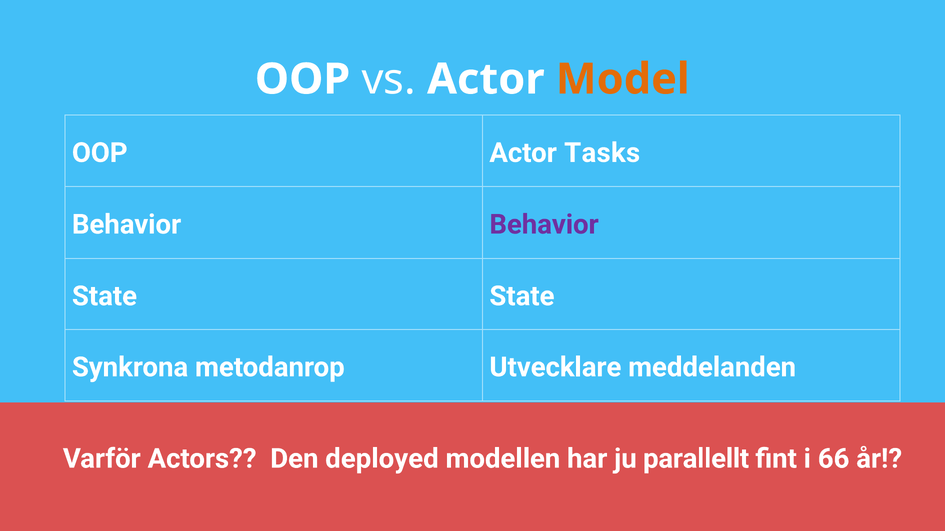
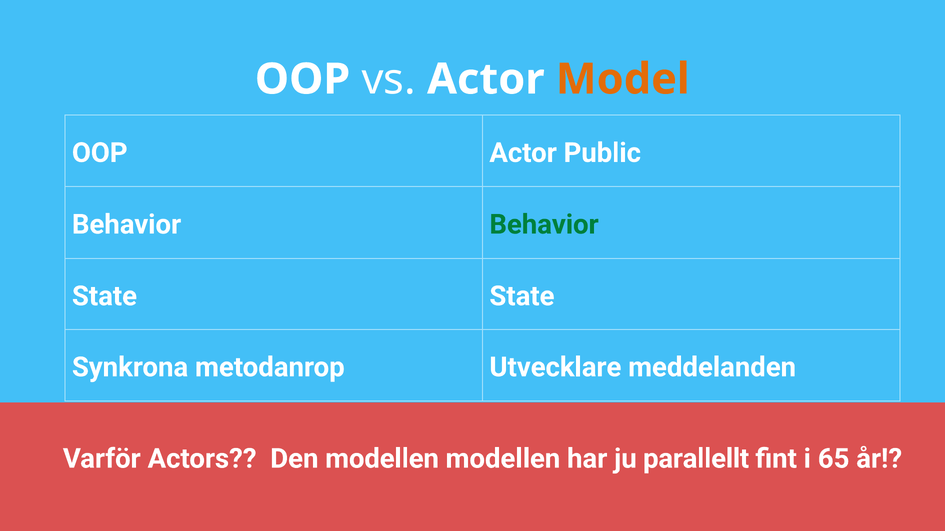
Tasks: Tasks -> Public
Behavior at (544, 225) colour: purple -> green
Den deployed: deployed -> modellen
66: 66 -> 65
